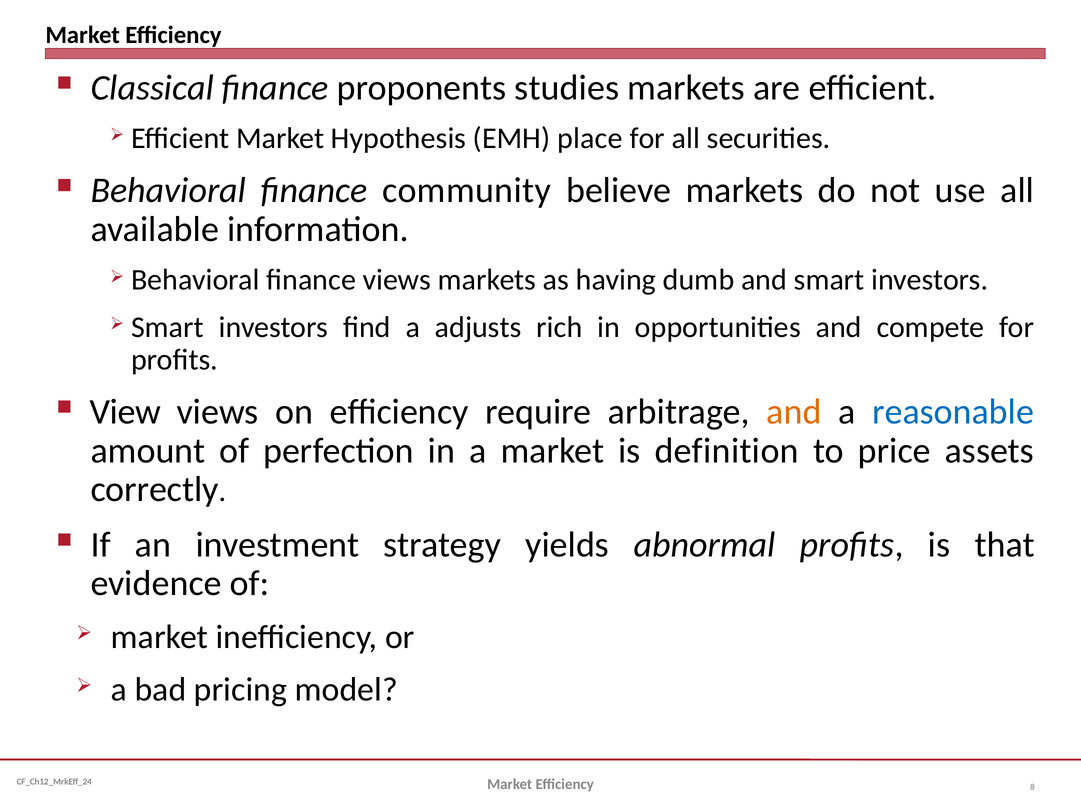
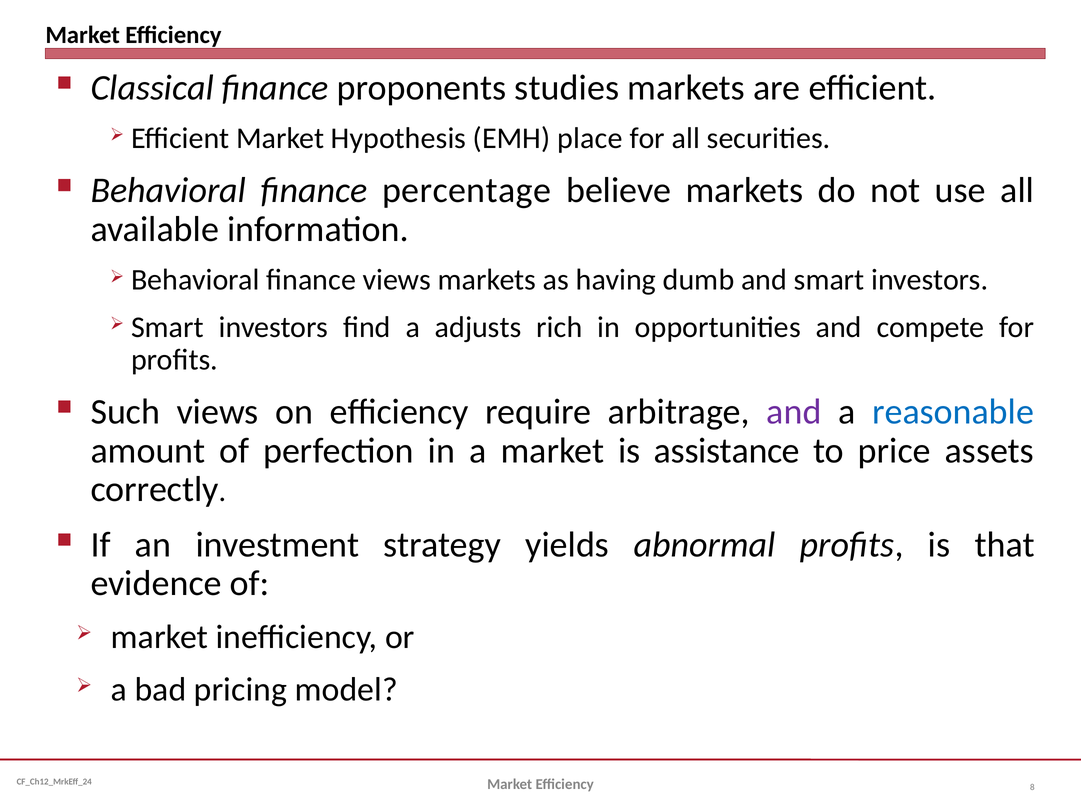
community: community -> percentage
View: View -> Such
and at (794, 412) colour: orange -> purple
definition: definition -> assistance
